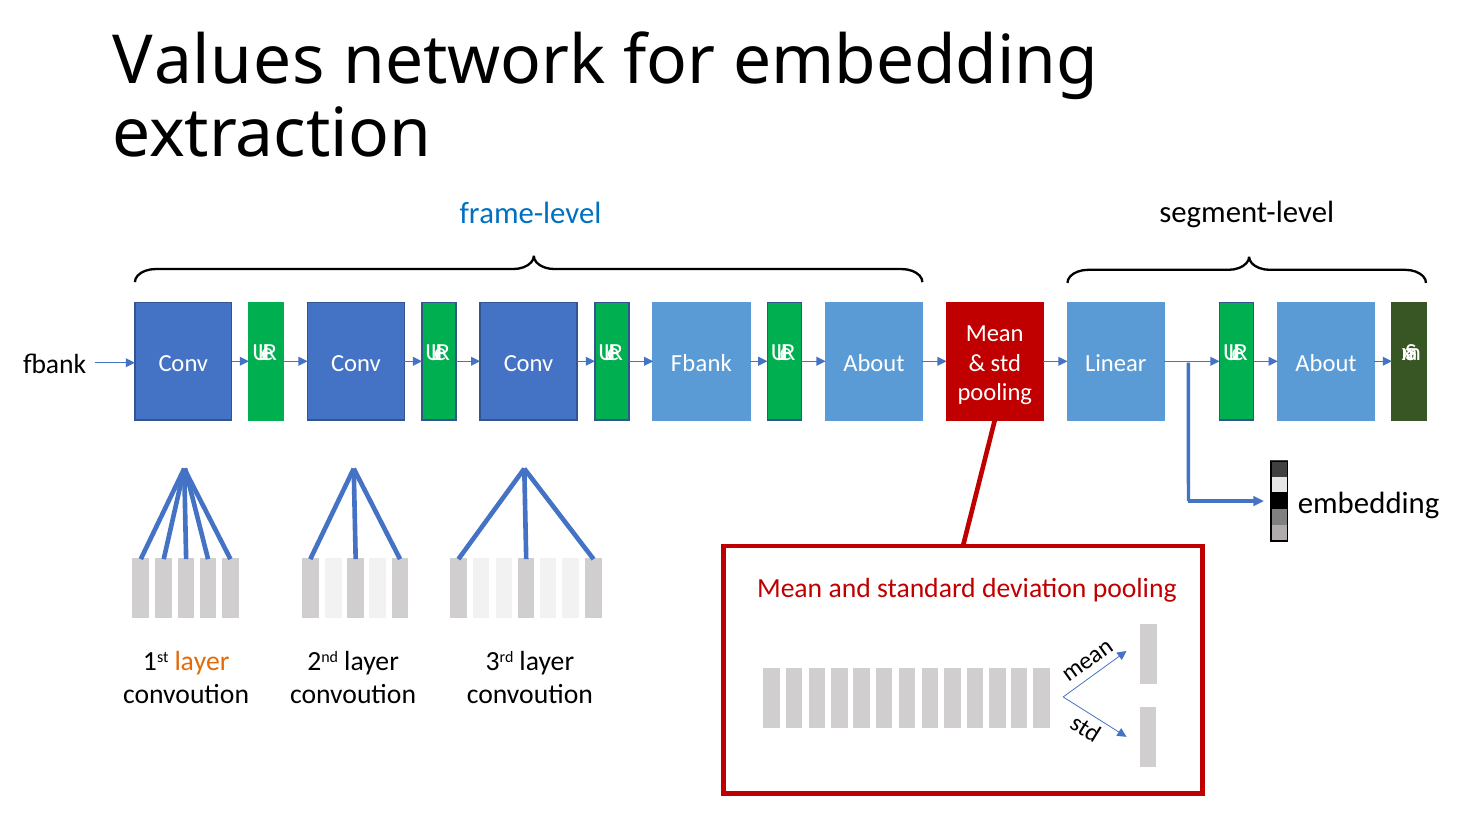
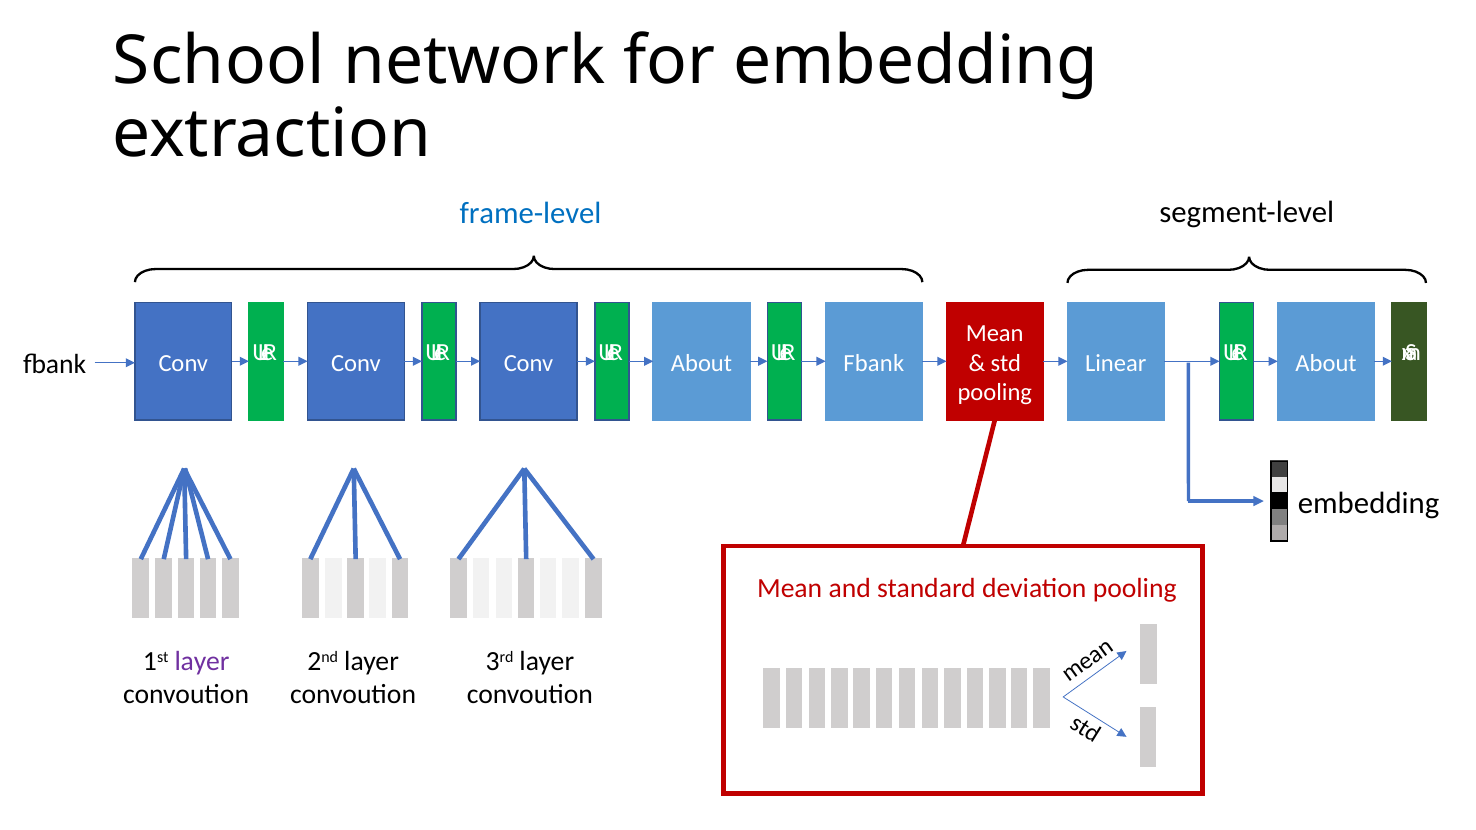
Values: Values -> School
Fbank at (701, 363): Fbank -> About
About at (874, 363): About -> Fbank
layer at (202, 661) colour: orange -> purple
